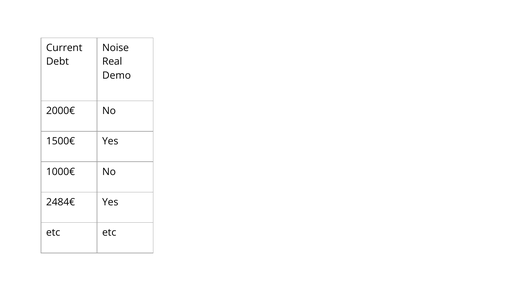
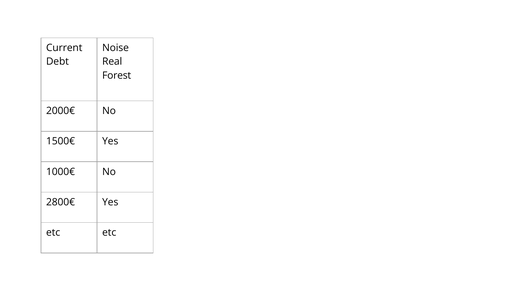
Demo: Demo -> Forest
2484€: 2484€ -> 2800€
